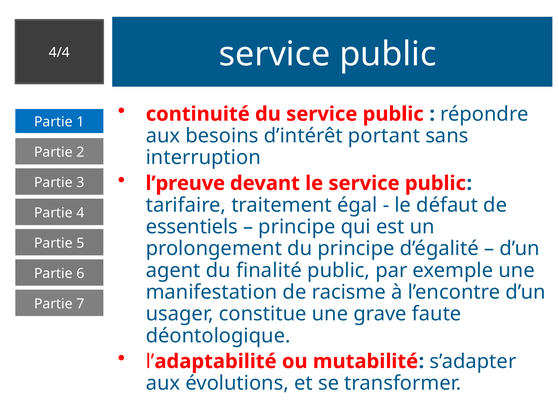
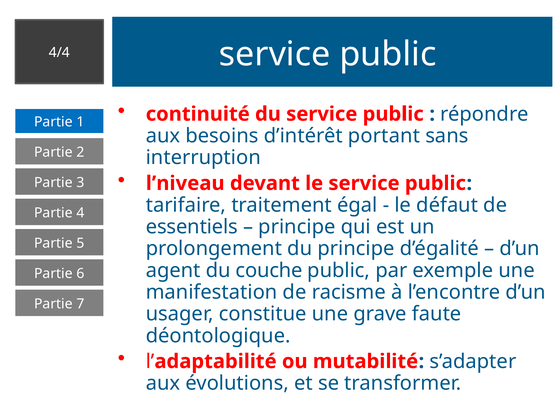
l’preuve: l’preuve -> l’niveau
finalité: finalité -> couche
